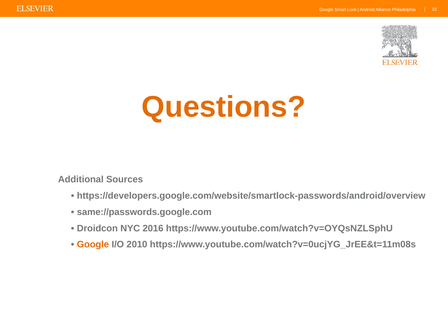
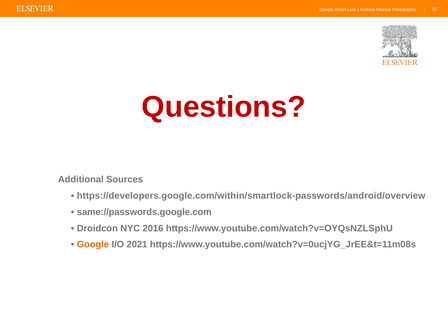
Questions colour: orange -> red
https://developers.google.com/website/smartlock-passwords/android/overview: https://developers.google.com/website/smartlock-passwords/android/overview -> https://developers.google.com/within/smartlock-passwords/android/overview
2010: 2010 -> 2021
